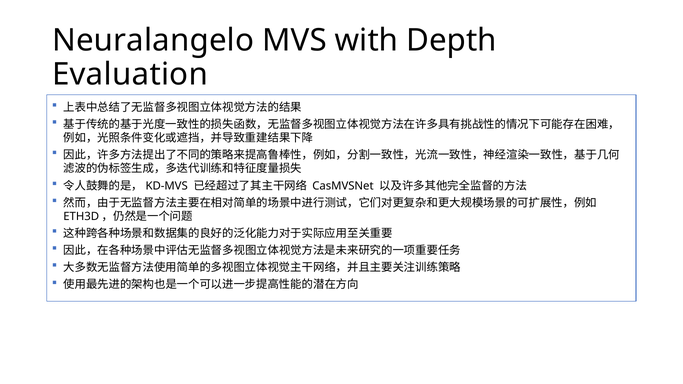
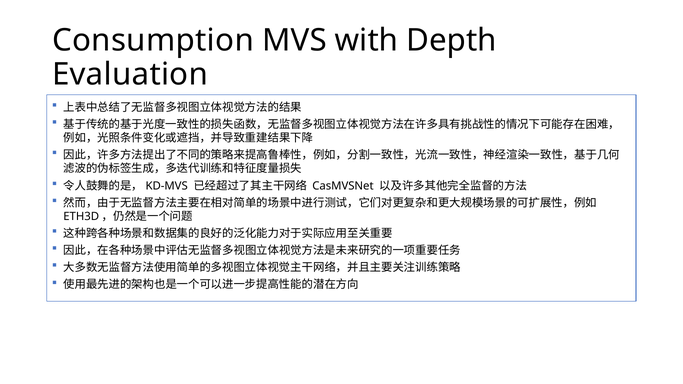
Neuralangelo: Neuralangelo -> Consumption
